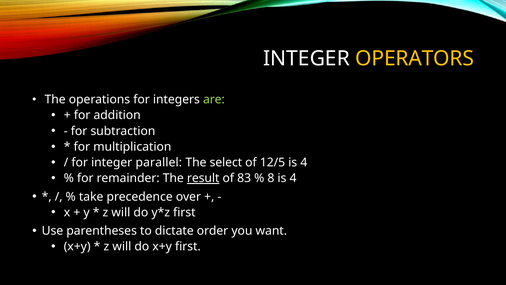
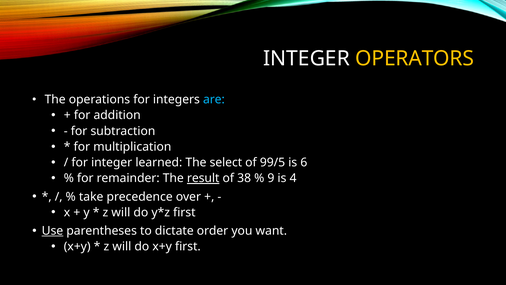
are colour: light green -> light blue
parallel: parallel -> learned
12/5: 12/5 -> 99/5
4 at (304, 162): 4 -> 6
83: 83 -> 38
8: 8 -> 9
Use underline: none -> present
